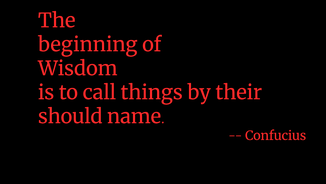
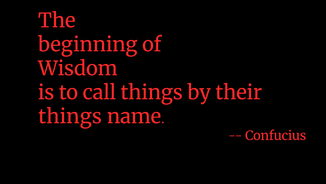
should at (70, 116): should -> things
